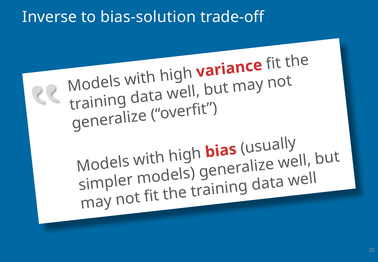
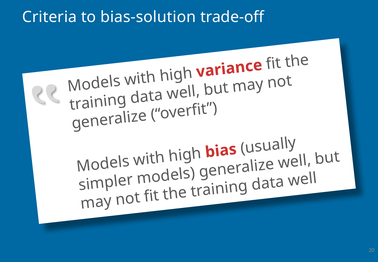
Inverse: Inverse -> Criteria
